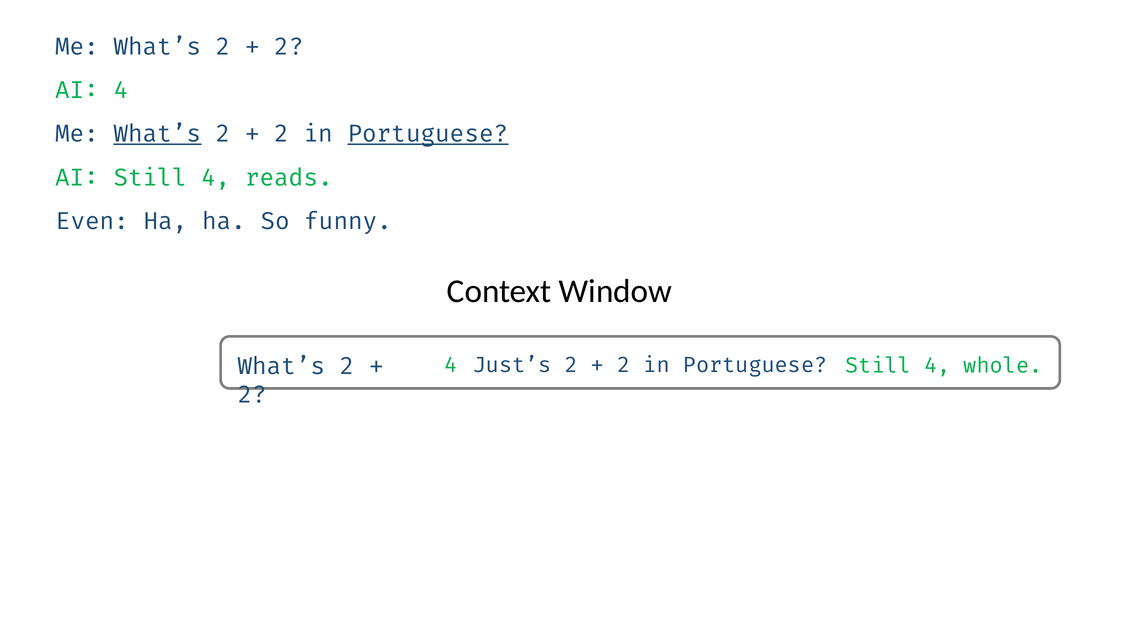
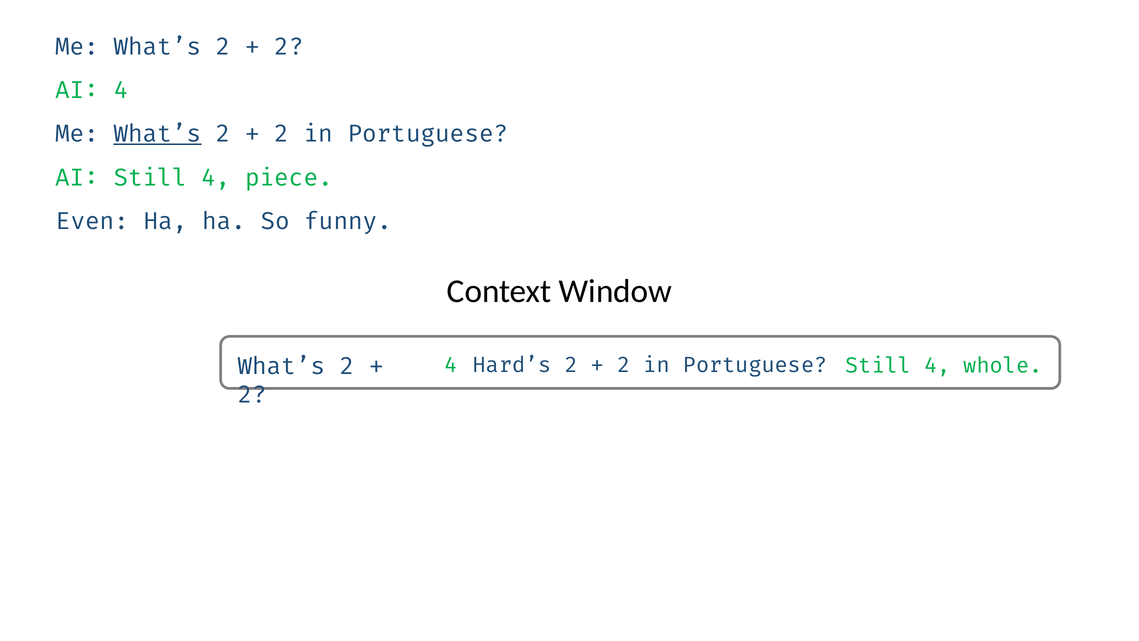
Portuguese at (428, 134) underline: present -> none
reads: reads -> piece
Just’s: Just’s -> Hard’s
